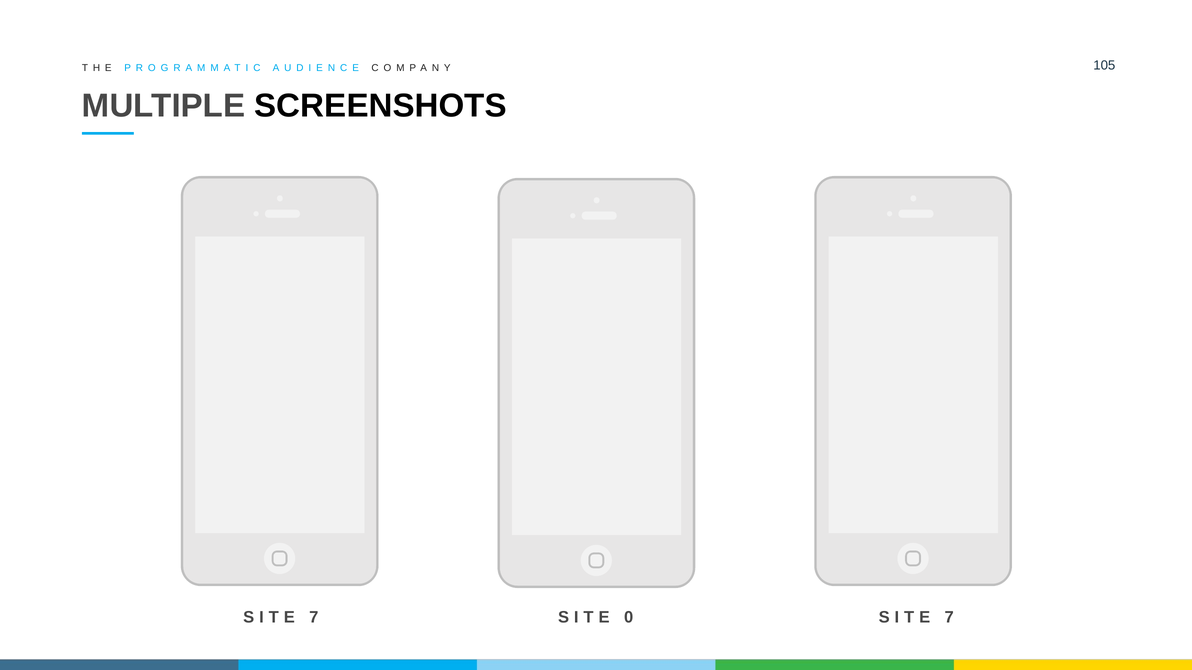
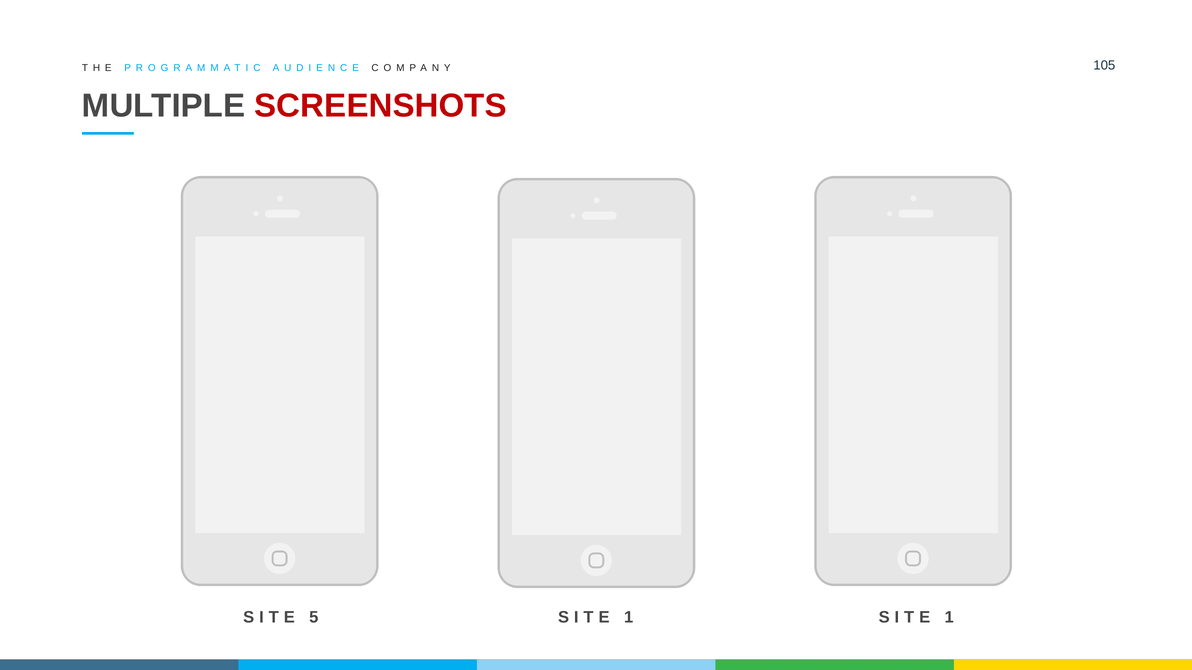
SCREENSHOTS colour: black -> red
7 at (314, 618): 7 -> 5
0 at (629, 618): 0 -> 1
7 at (949, 618): 7 -> 1
